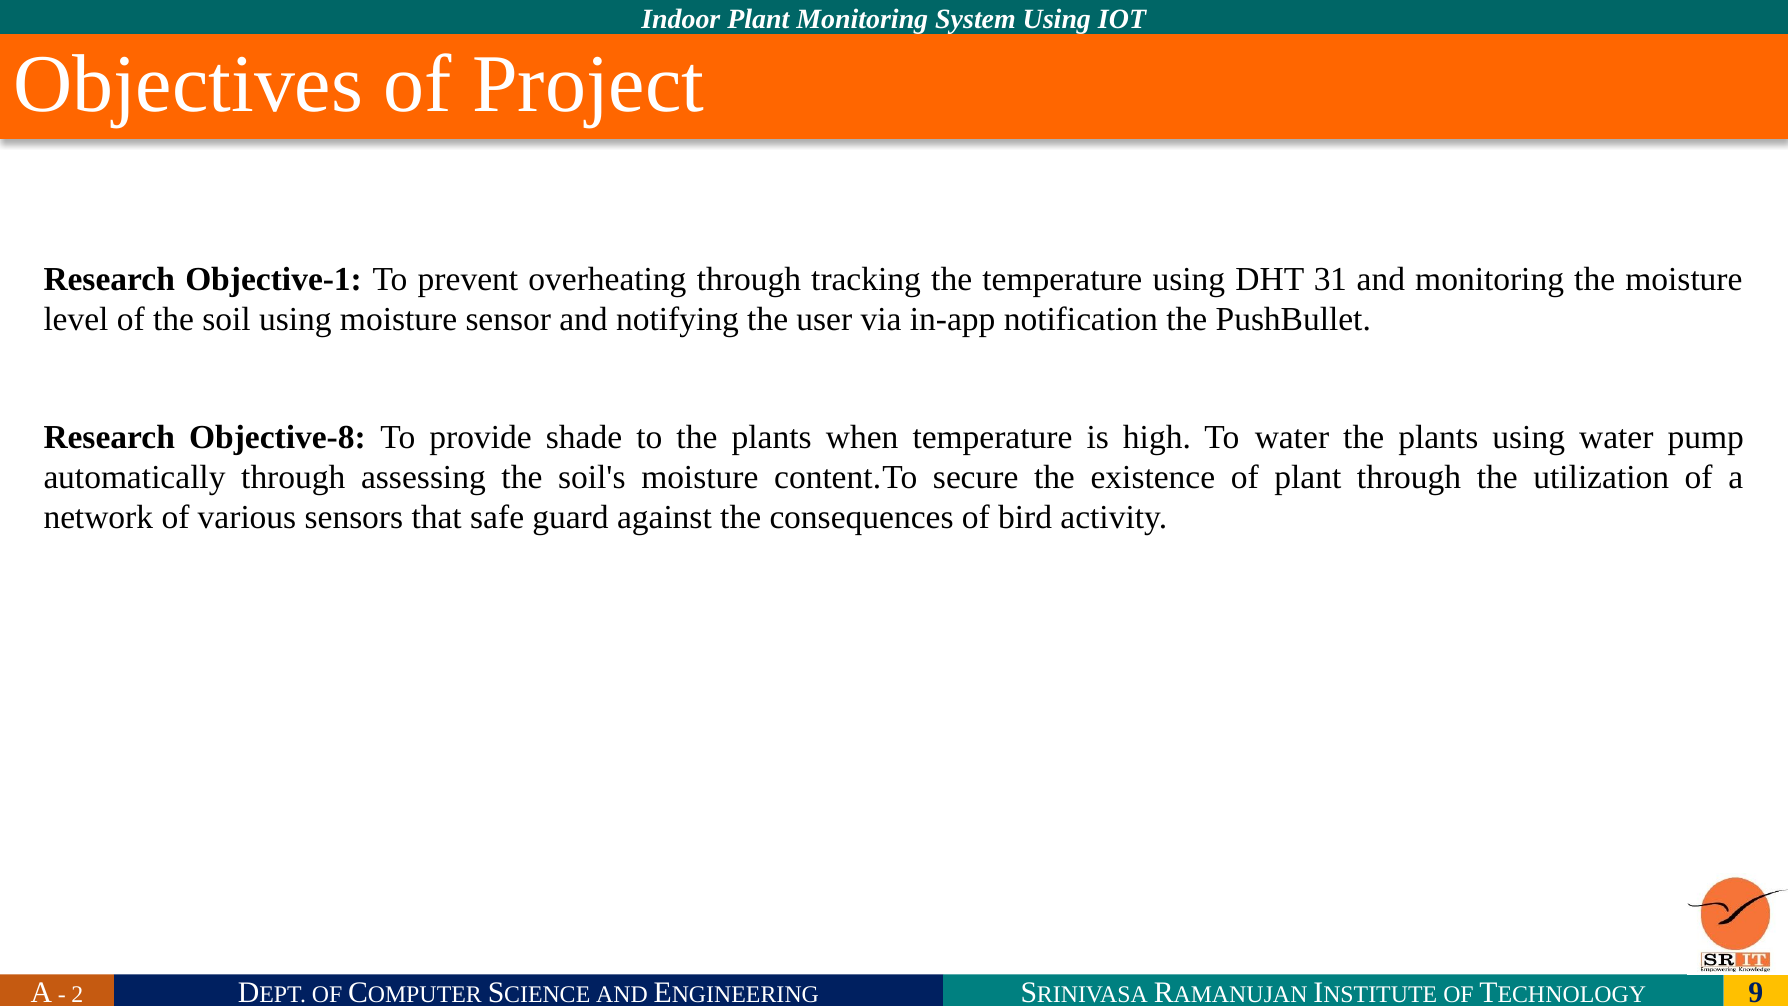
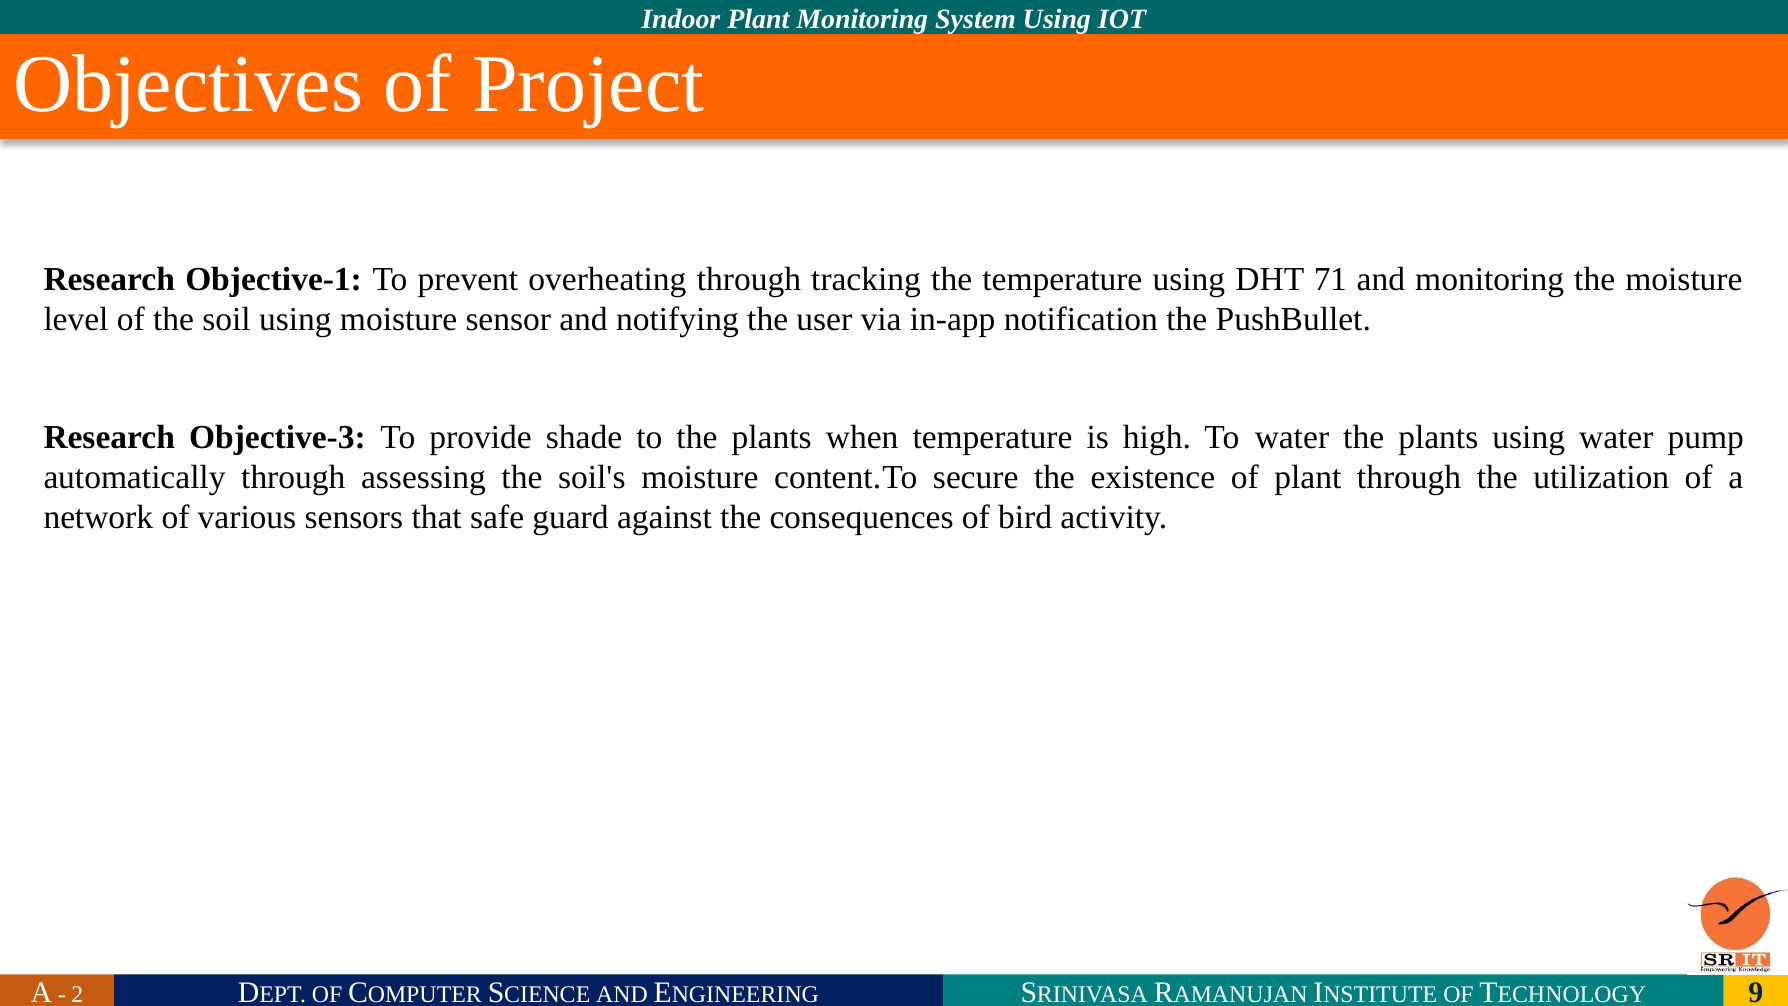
31: 31 -> 71
Objective-8: Objective-8 -> Objective-3
